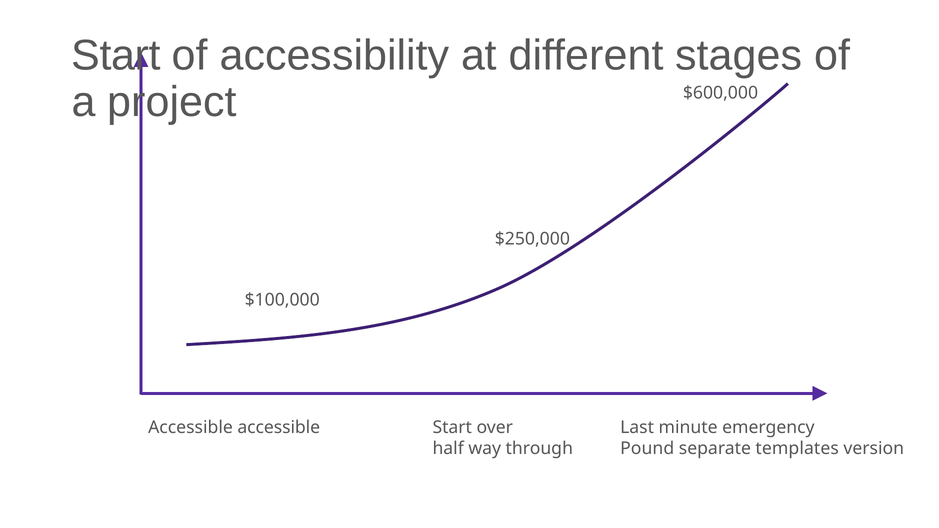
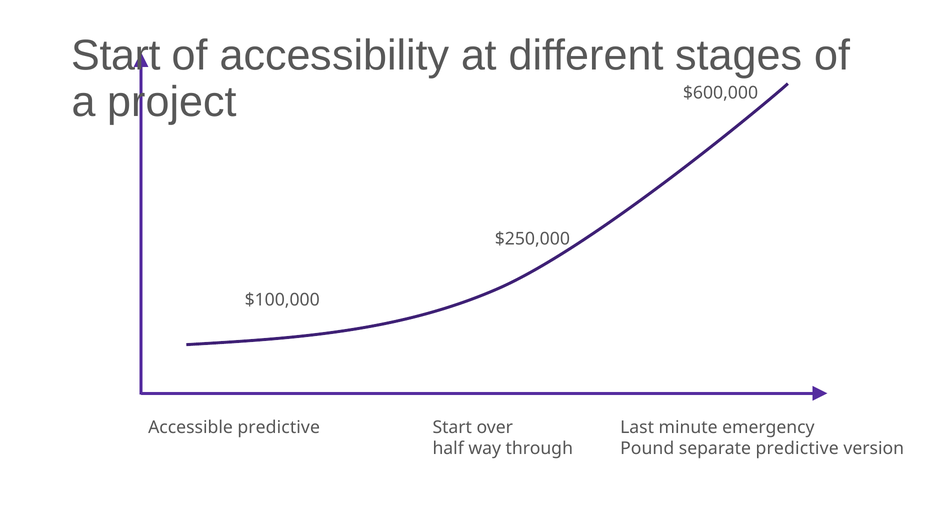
Accessible accessible: accessible -> predictive
separate templates: templates -> predictive
